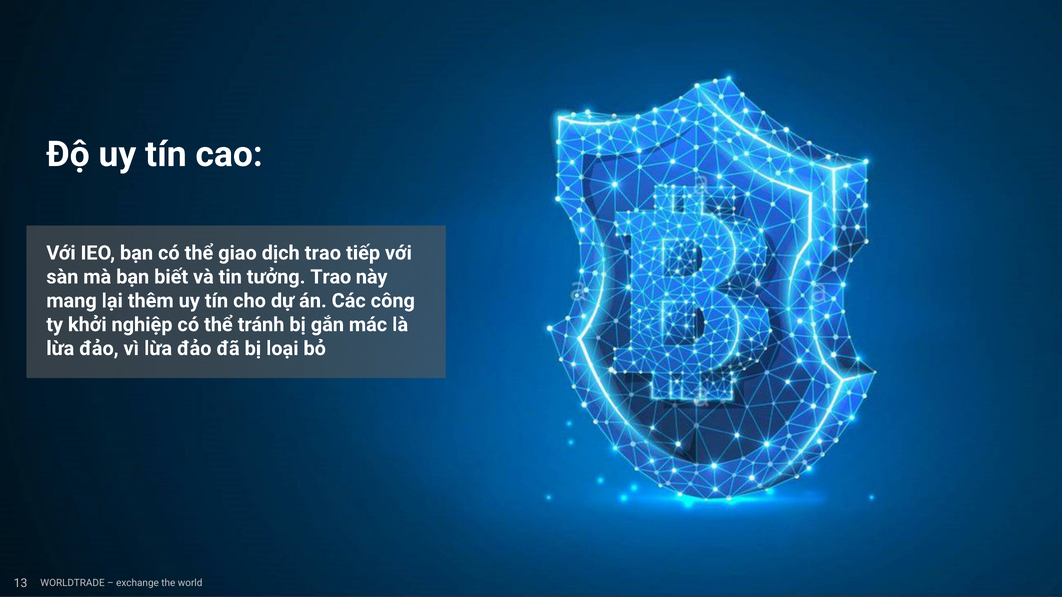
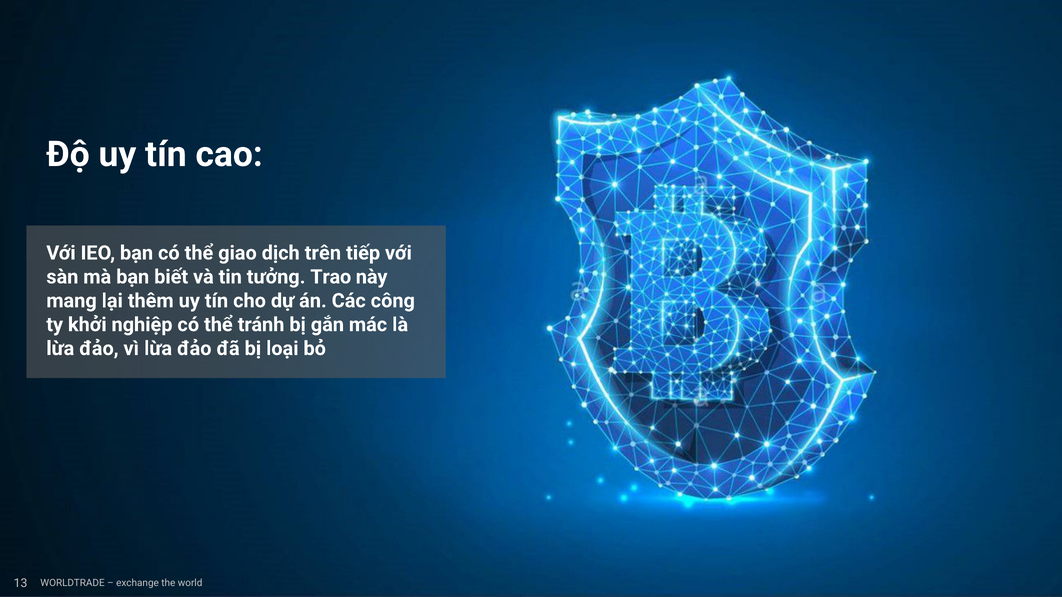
dịch trao: trao -> trên
